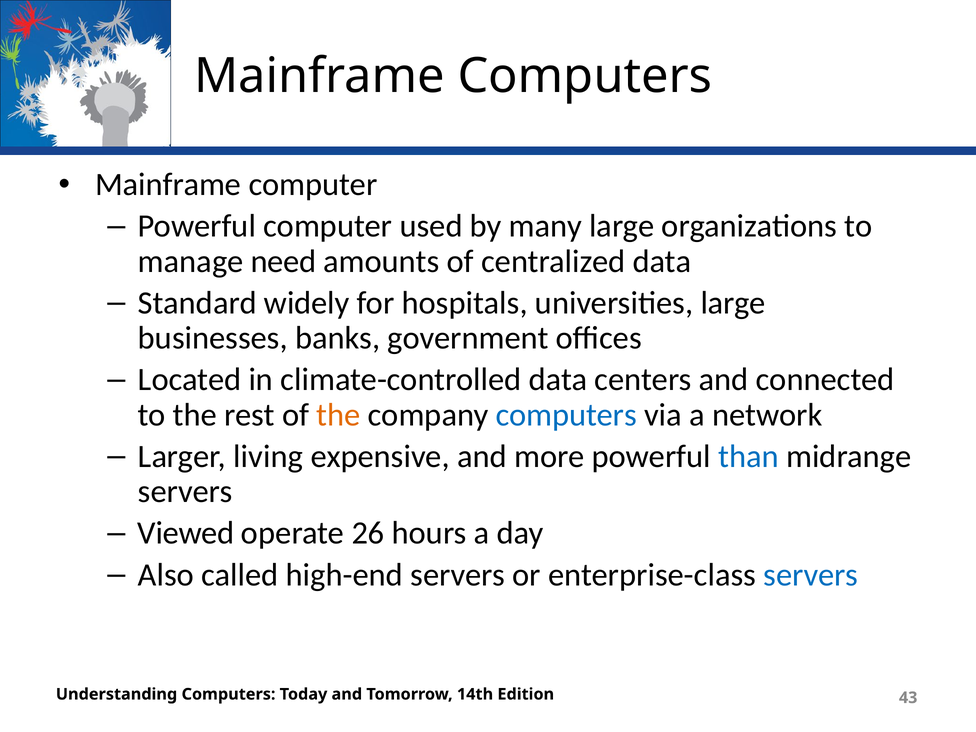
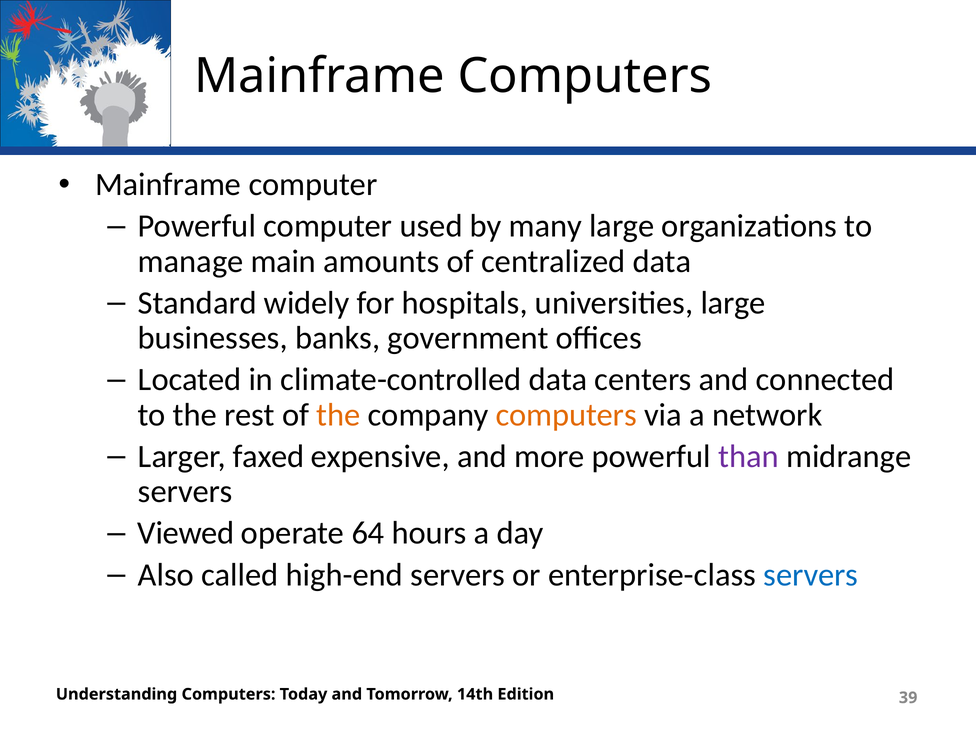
need: need -> main
computers at (566, 415) colour: blue -> orange
living: living -> faxed
than colour: blue -> purple
26: 26 -> 64
43: 43 -> 39
